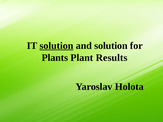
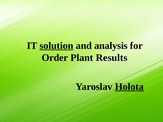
and solution: solution -> analysis
Plants: Plants -> Order
Holota underline: none -> present
